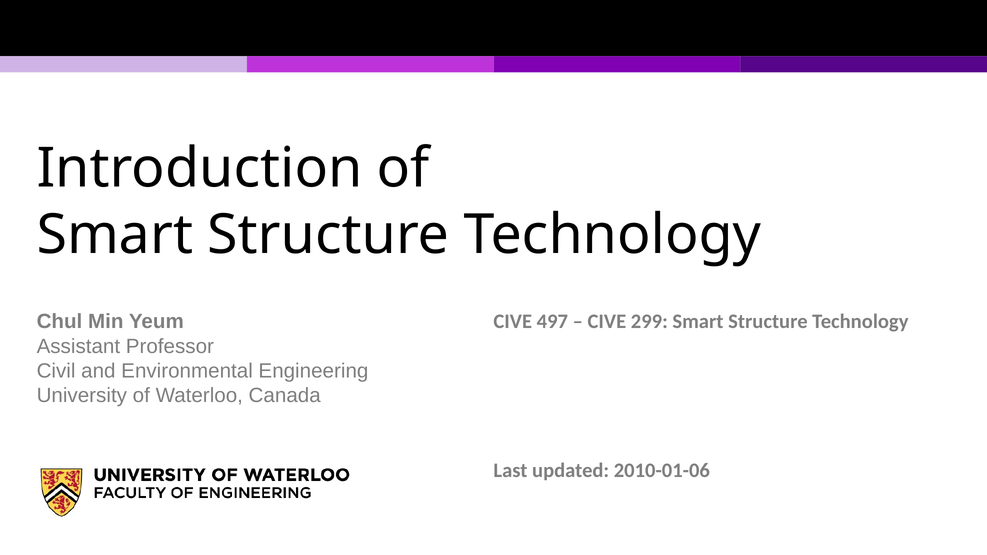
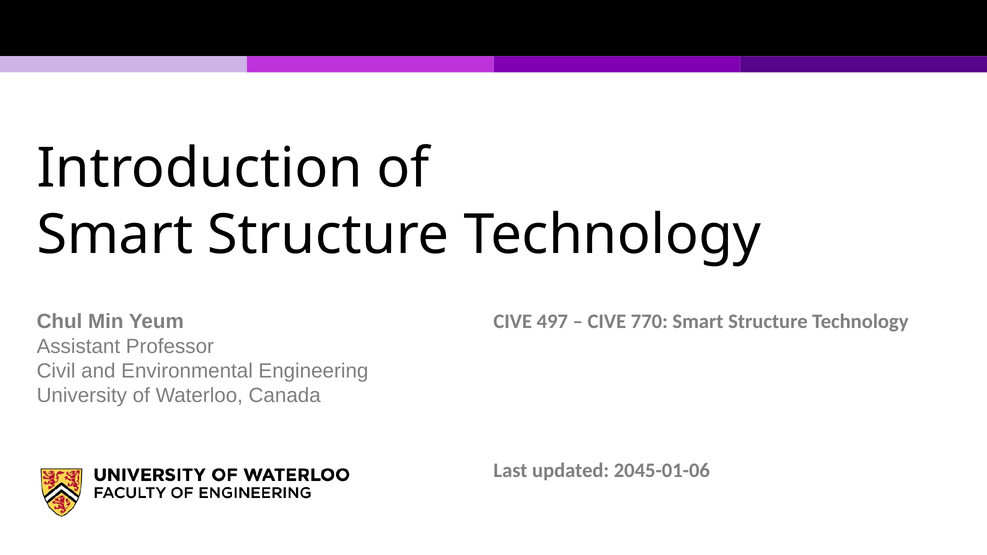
299: 299 -> 770
2010-01-06: 2010-01-06 -> 2045-01-06
